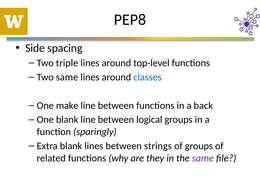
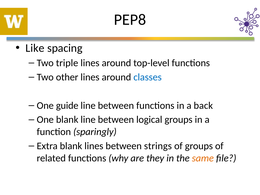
Side: Side -> Like
Two same: same -> other
make: make -> guide
same at (203, 158) colour: purple -> orange
